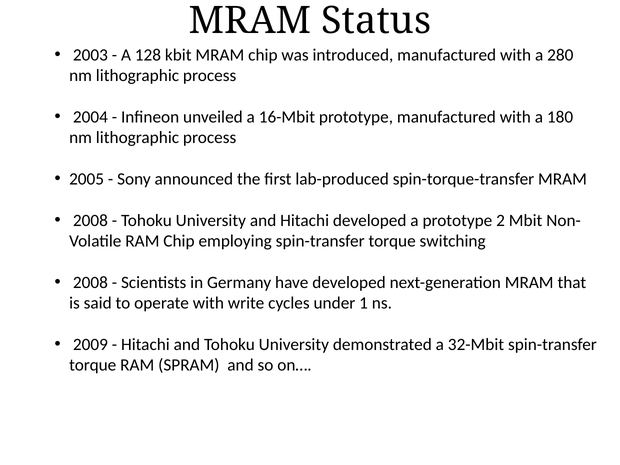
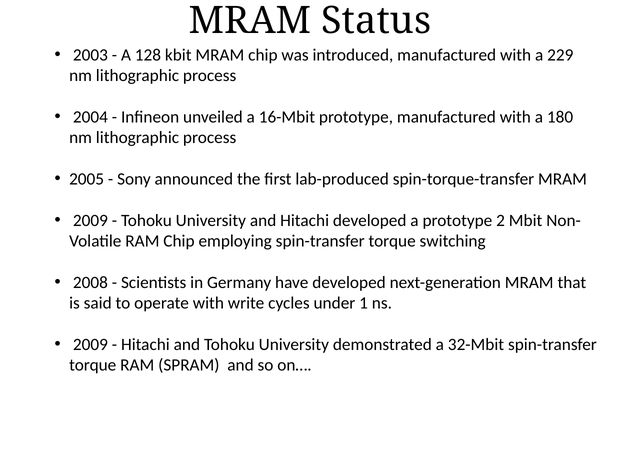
280: 280 -> 229
2008 at (90, 220): 2008 -> 2009
